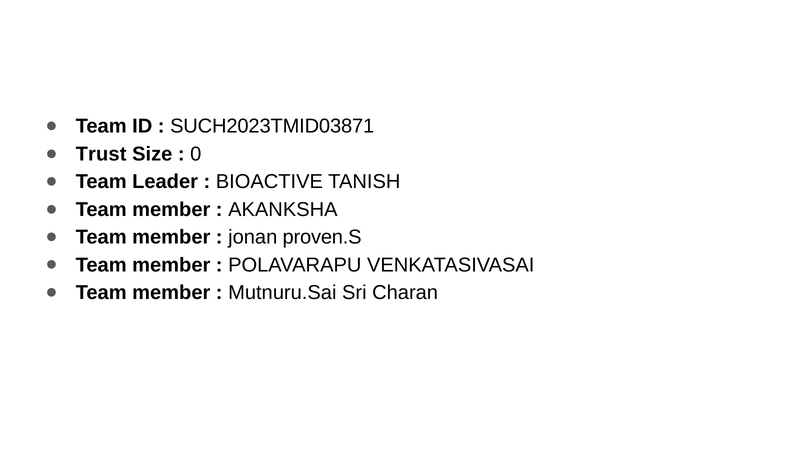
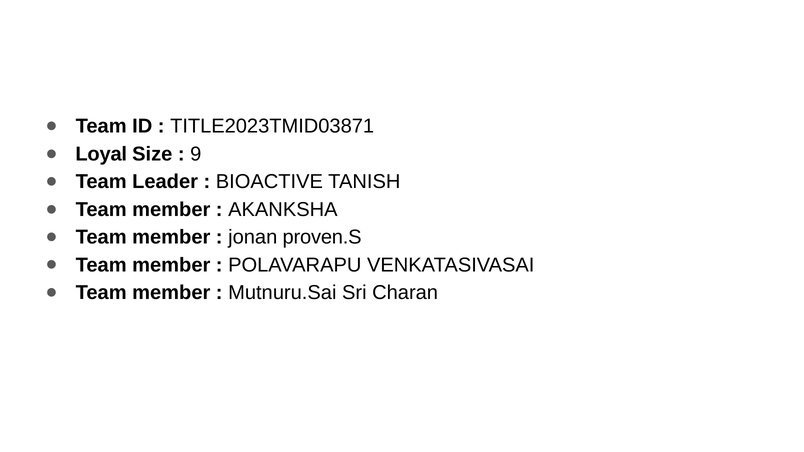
SUCH2023TMID03871: SUCH2023TMID03871 -> TITLE2023TMID03871
Trust: Trust -> Loyal
0: 0 -> 9
